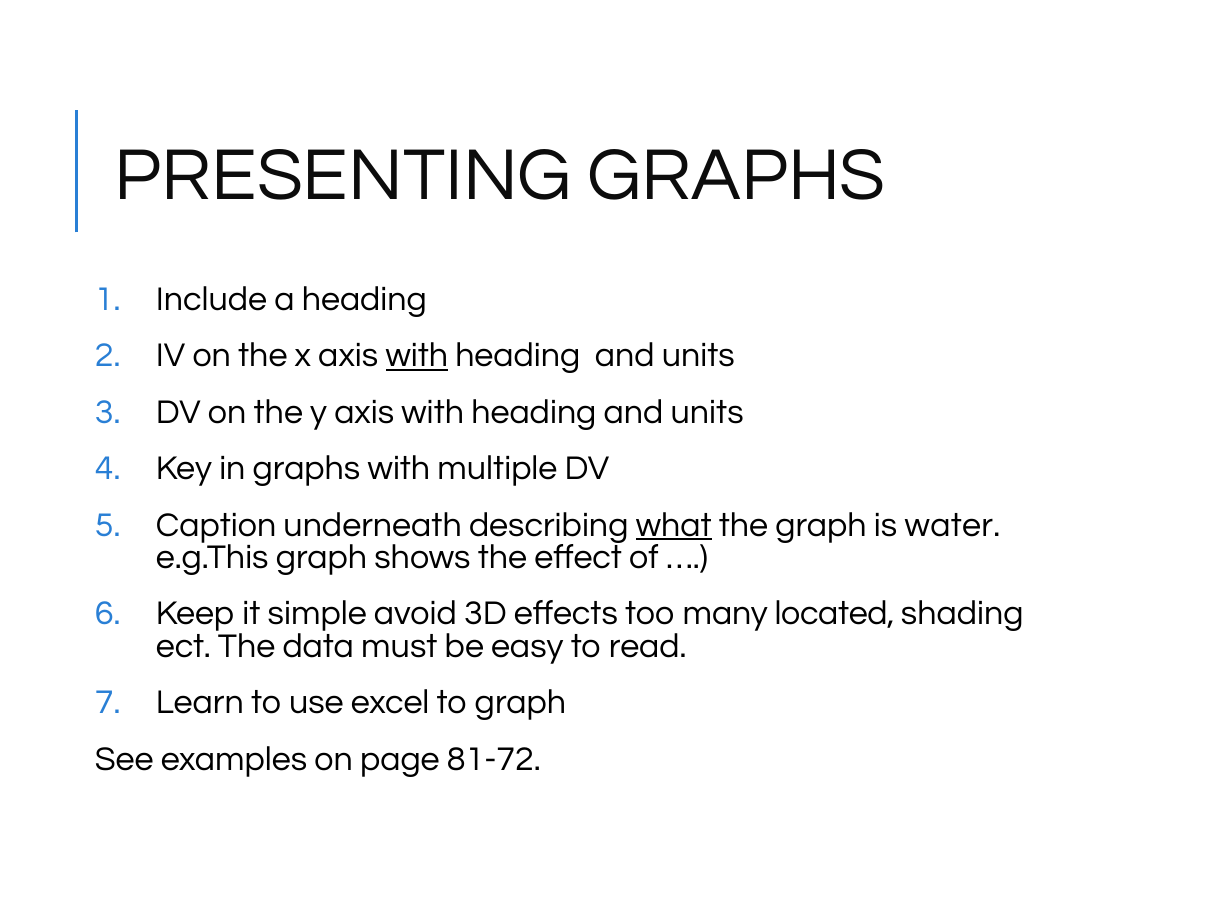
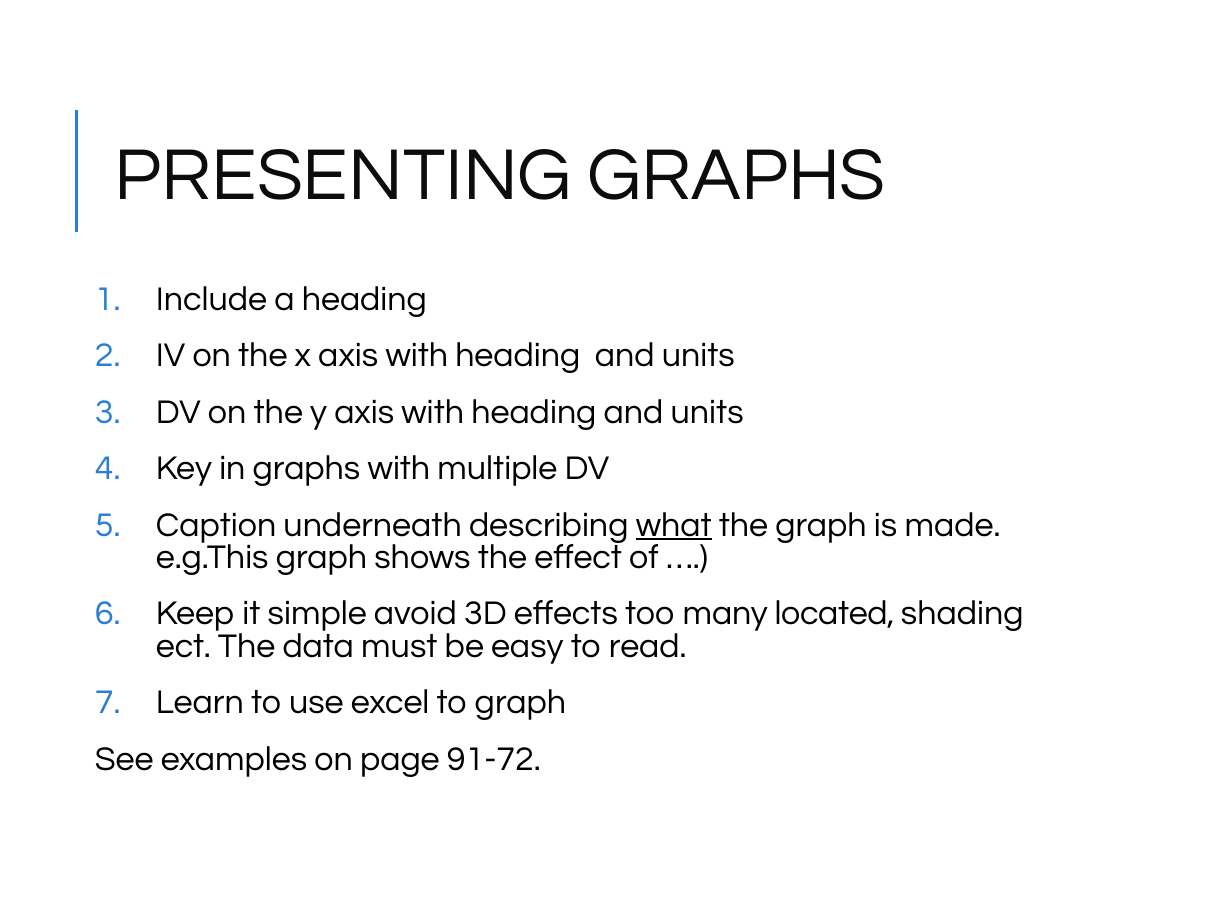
with at (417, 356) underline: present -> none
water: water -> made
81-72: 81-72 -> 91-72
